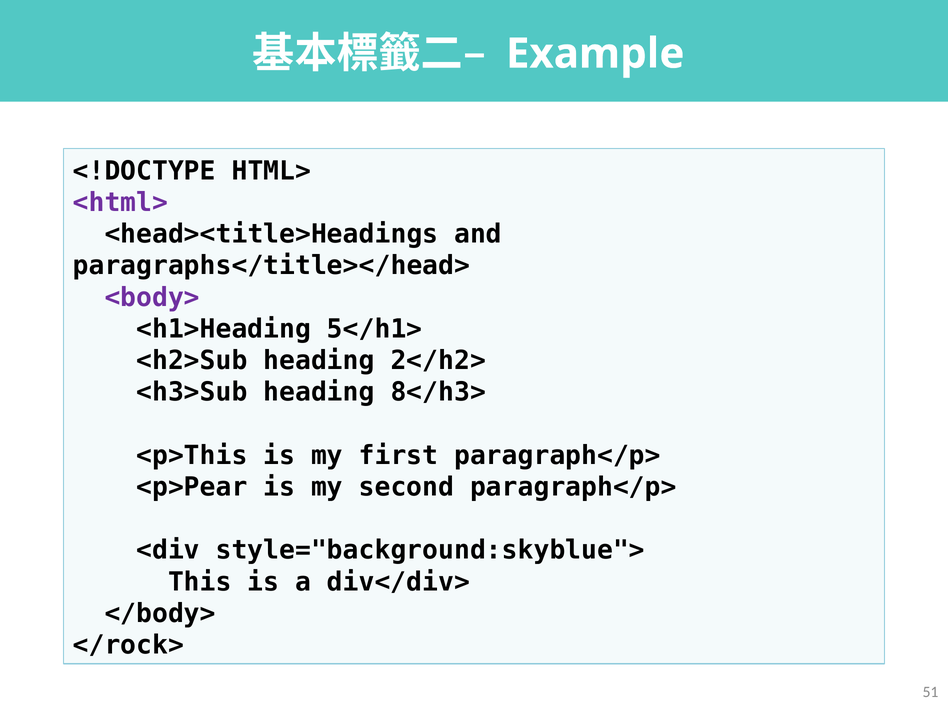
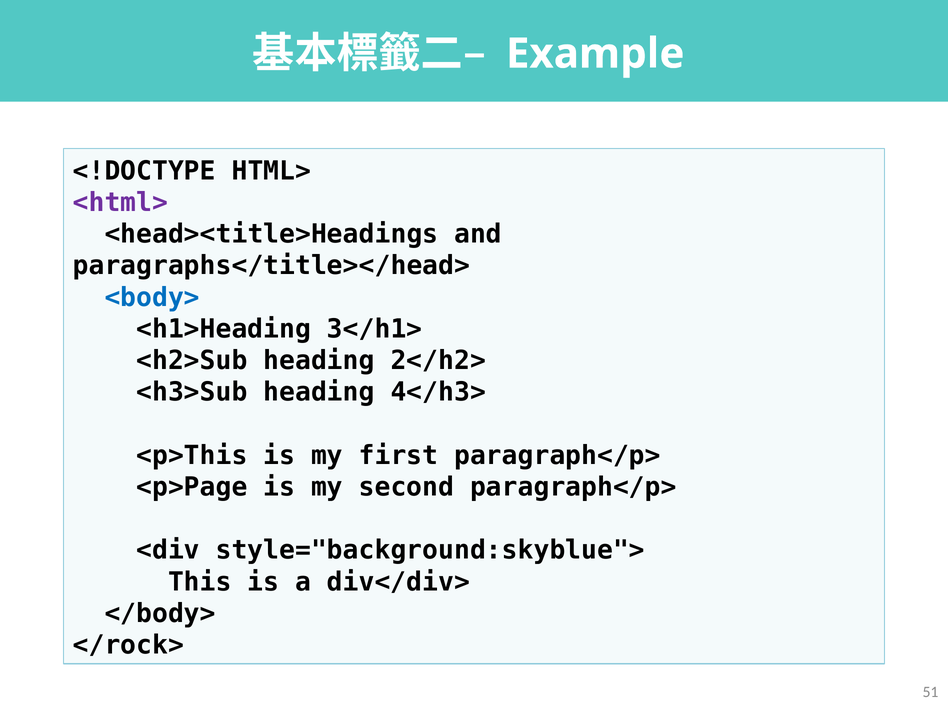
<body> colour: purple -> blue
5</h1>: 5</h1> -> 3</h1>
8</h3>: 8</h3> -> 4</h3>
<p>Pear: <p>Pear -> <p>Page
